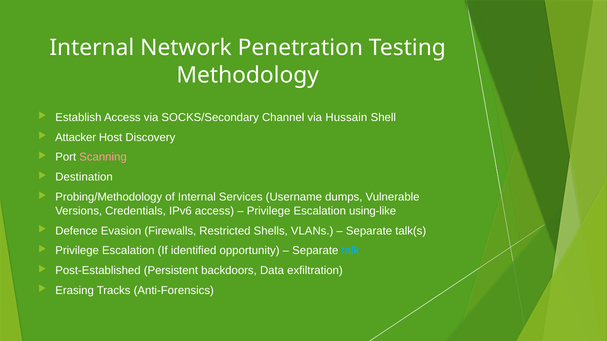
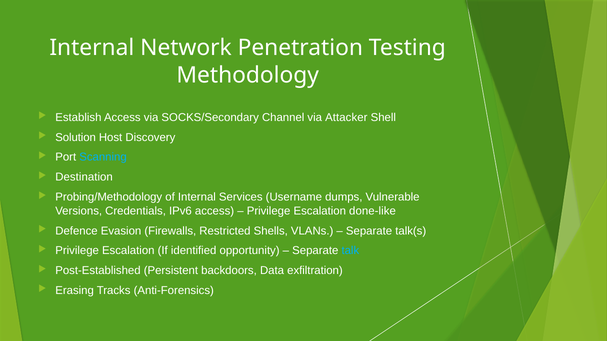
Hussain: Hussain -> Attacker
Attacker: Attacker -> Solution
Scanning colour: pink -> light blue
using-like: using-like -> done-like
